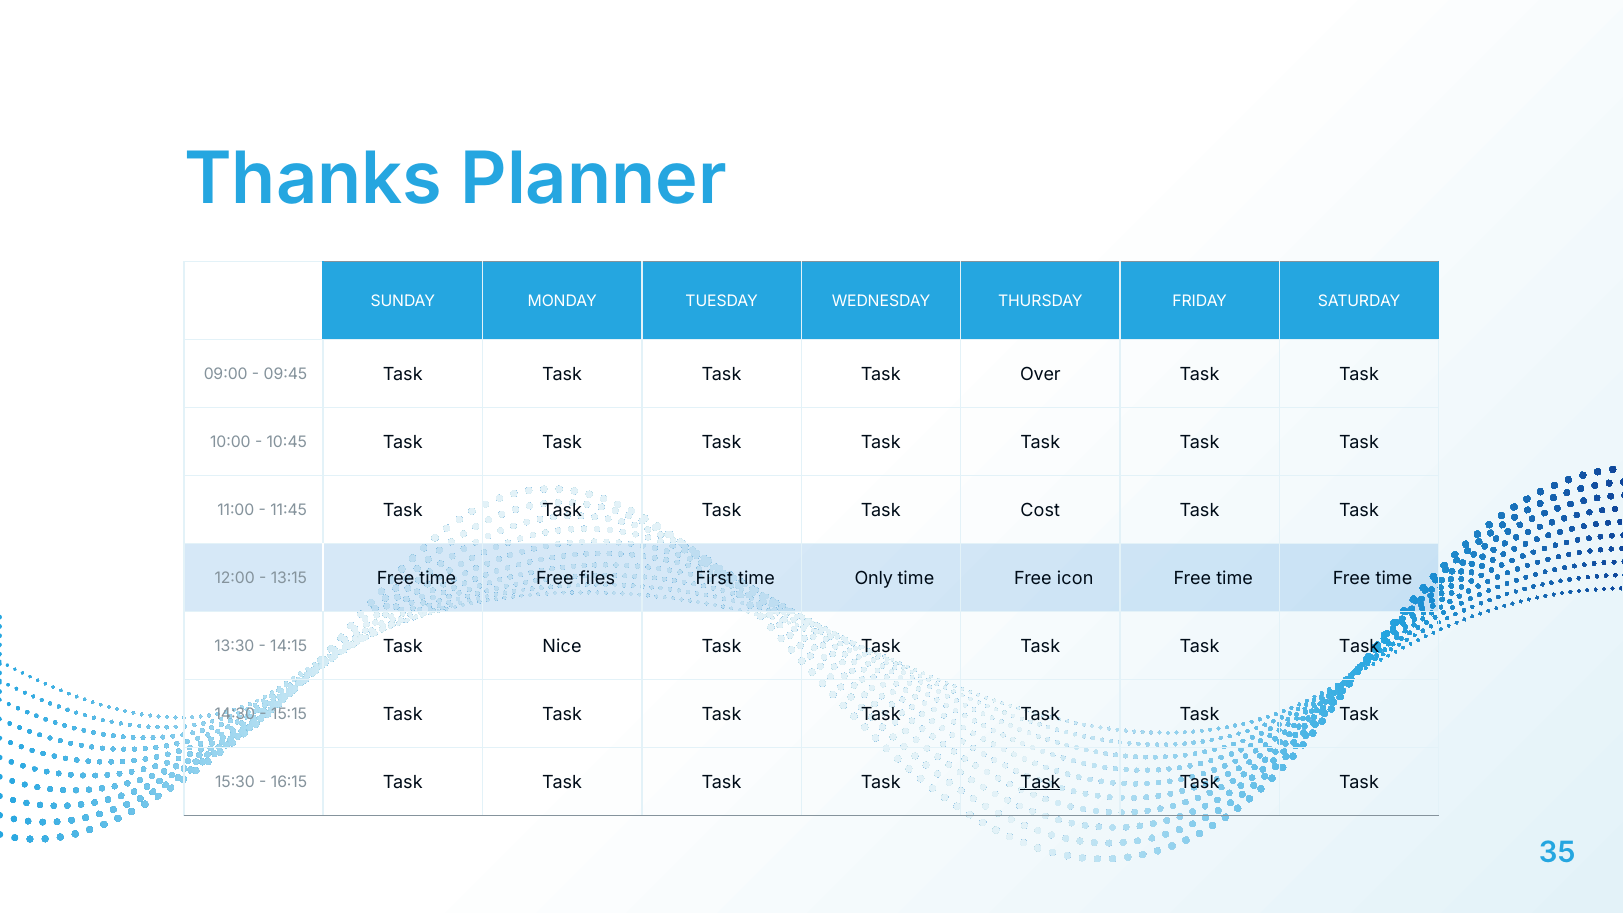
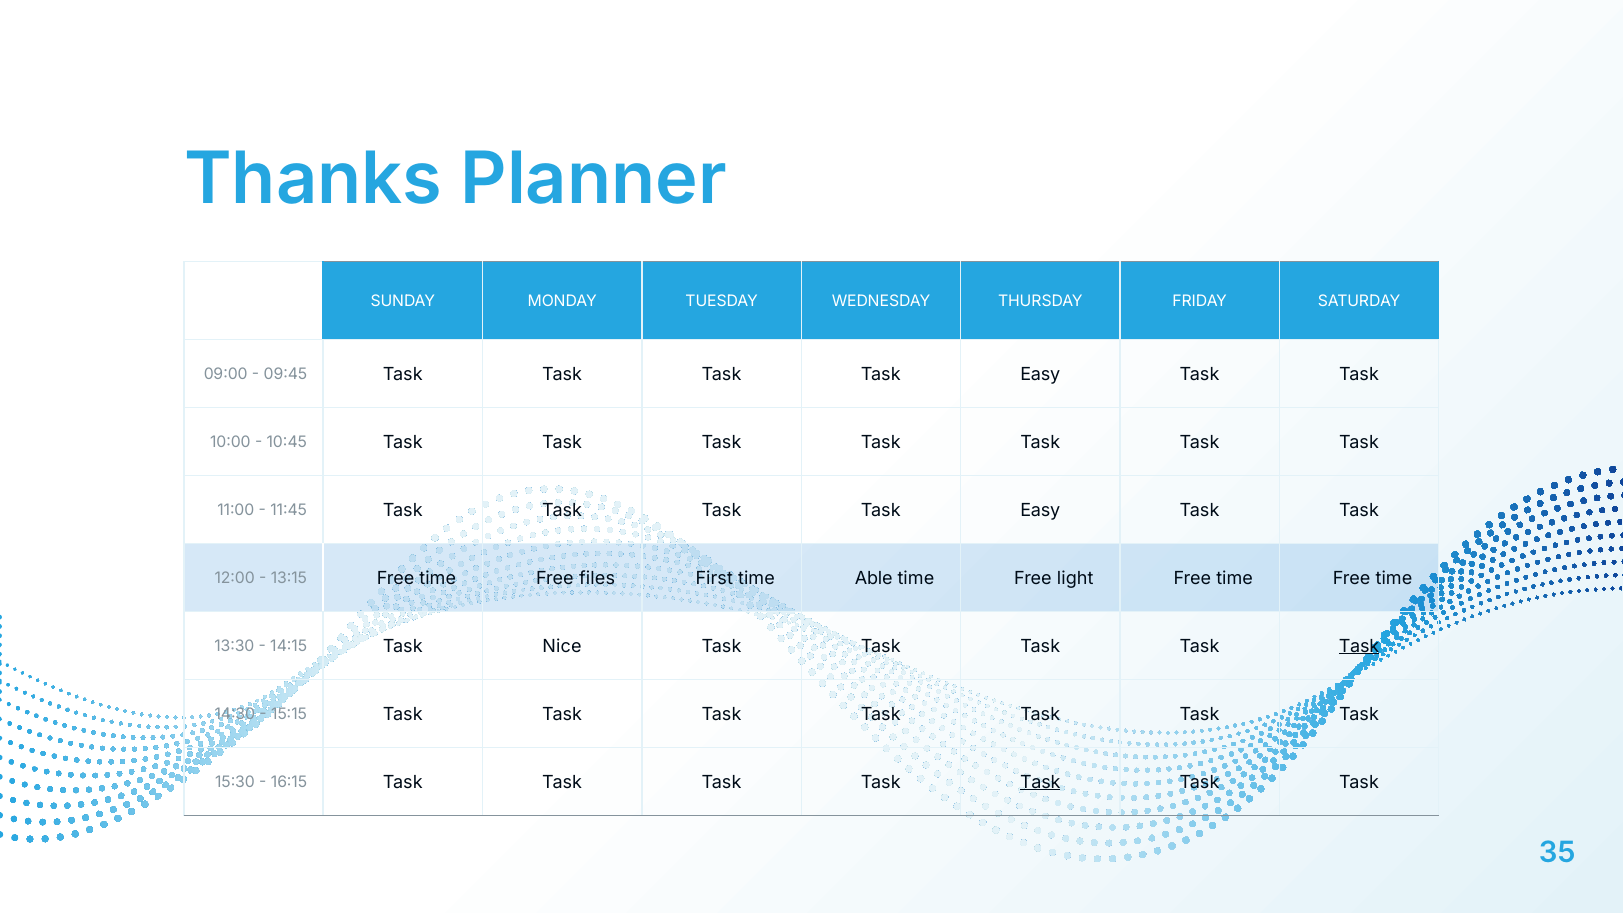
Over at (1040, 374): Over -> Easy
Cost at (1040, 510): Cost -> Easy
Only: Only -> Able
icon: icon -> light
Task at (1359, 646) underline: none -> present
